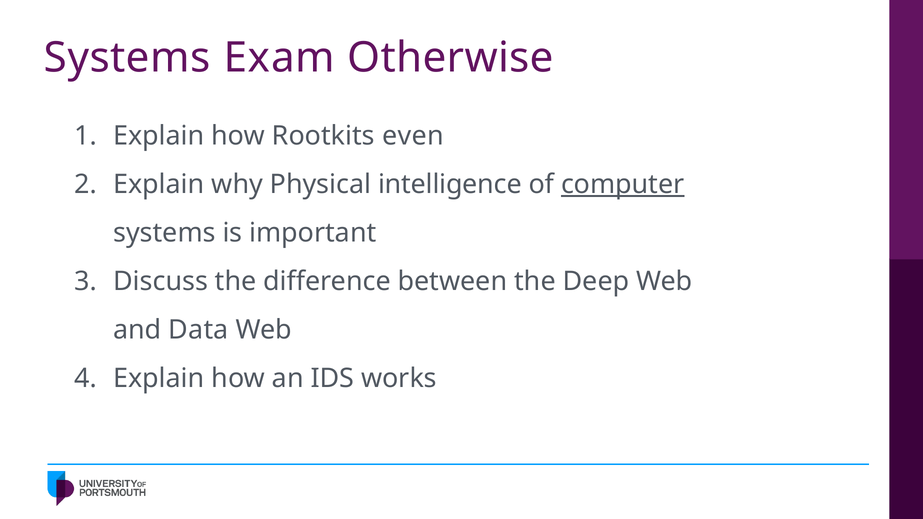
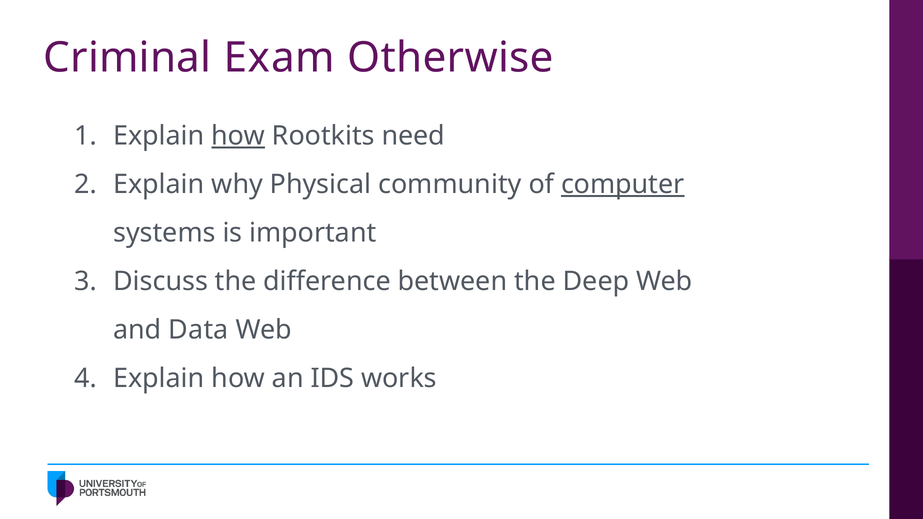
Systems at (127, 58): Systems -> Criminal
how at (238, 136) underline: none -> present
even: even -> need
intelligence: intelligence -> community
